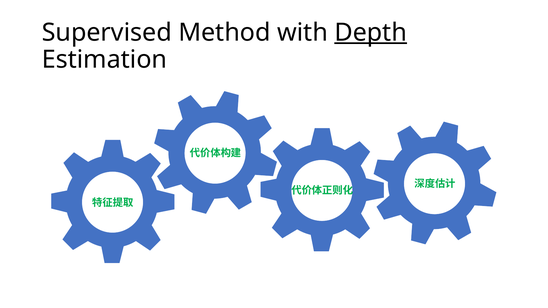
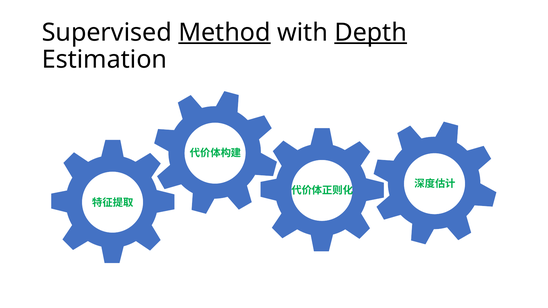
Method underline: none -> present
